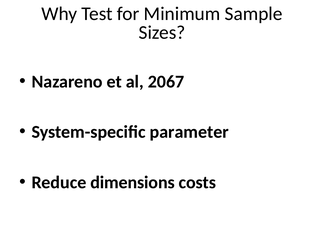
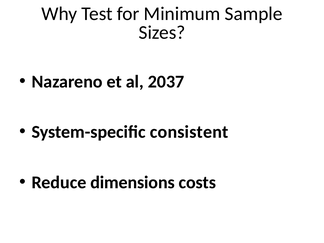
2067: 2067 -> 2037
parameter: parameter -> consistent
